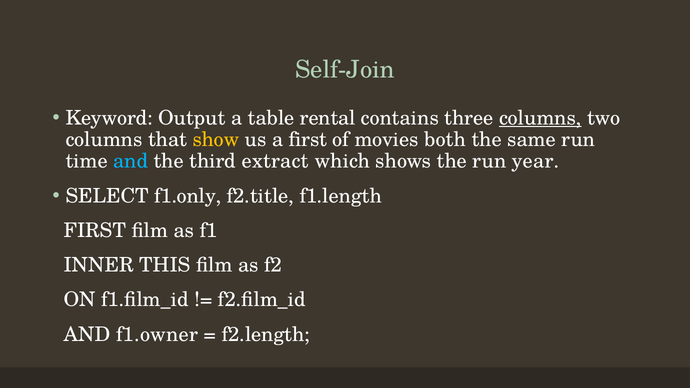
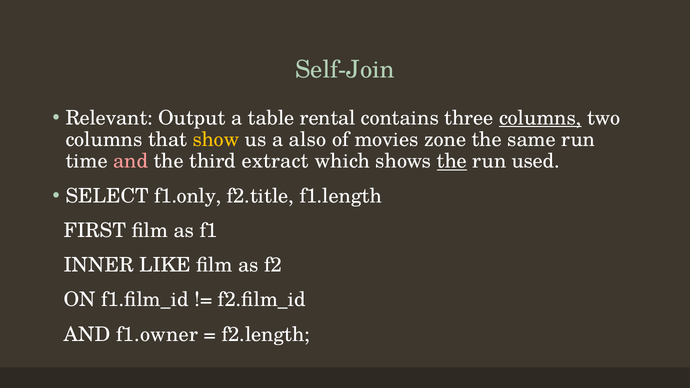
Keyword: Keyword -> Relevant
a first: first -> also
both: both -> zone
and at (131, 161) colour: light blue -> pink
the at (452, 161) underline: none -> present
year: year -> used
THIS: THIS -> LIKE
